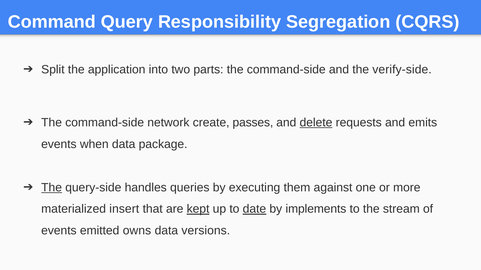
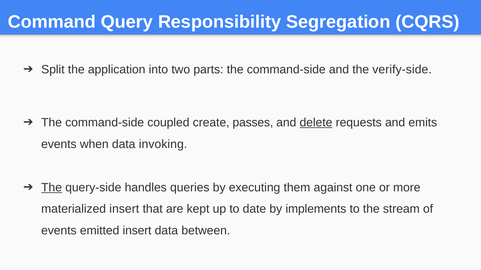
network: network -> coupled
package: package -> invoking
kept underline: present -> none
date underline: present -> none
emitted owns: owns -> insert
versions: versions -> between
